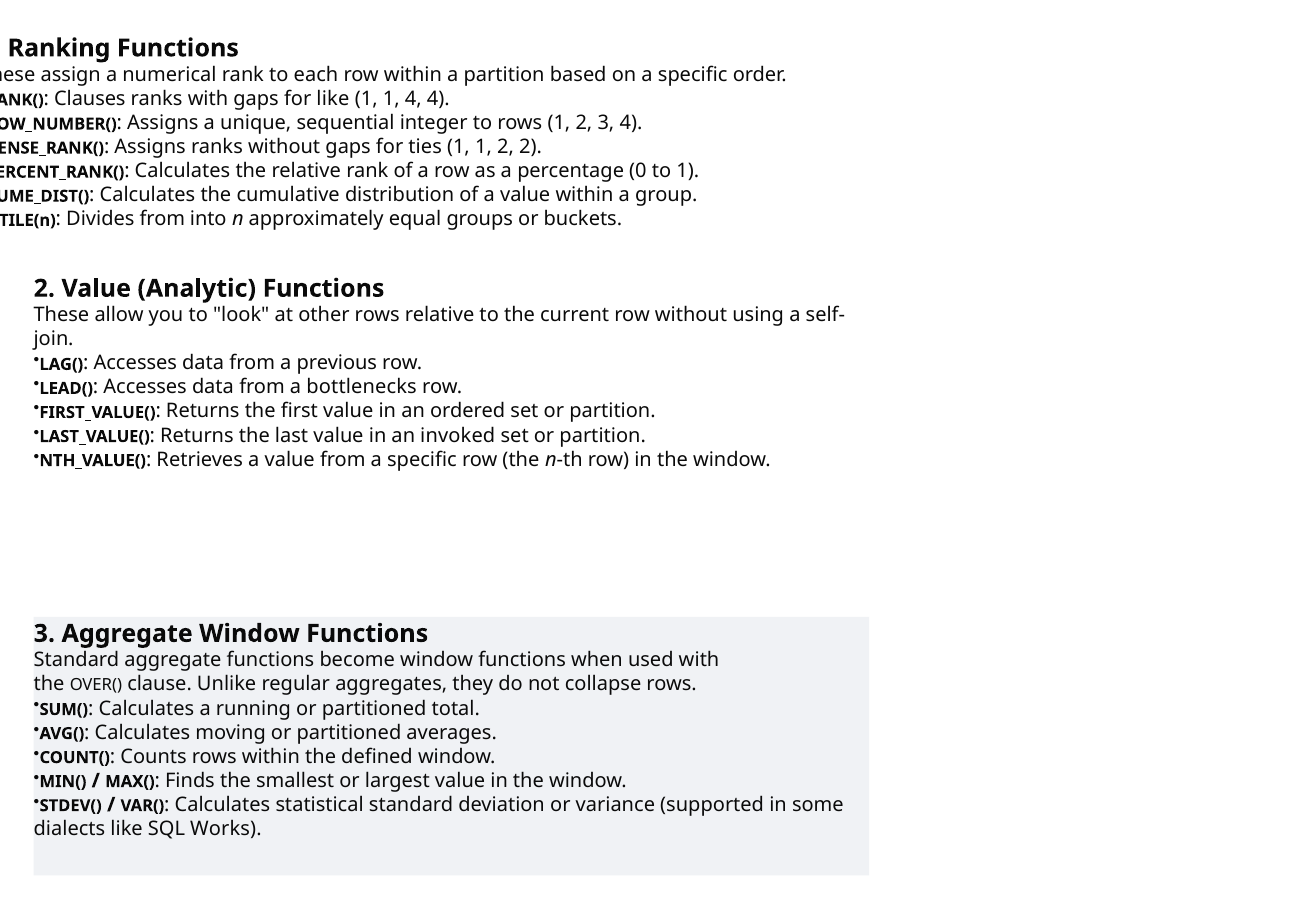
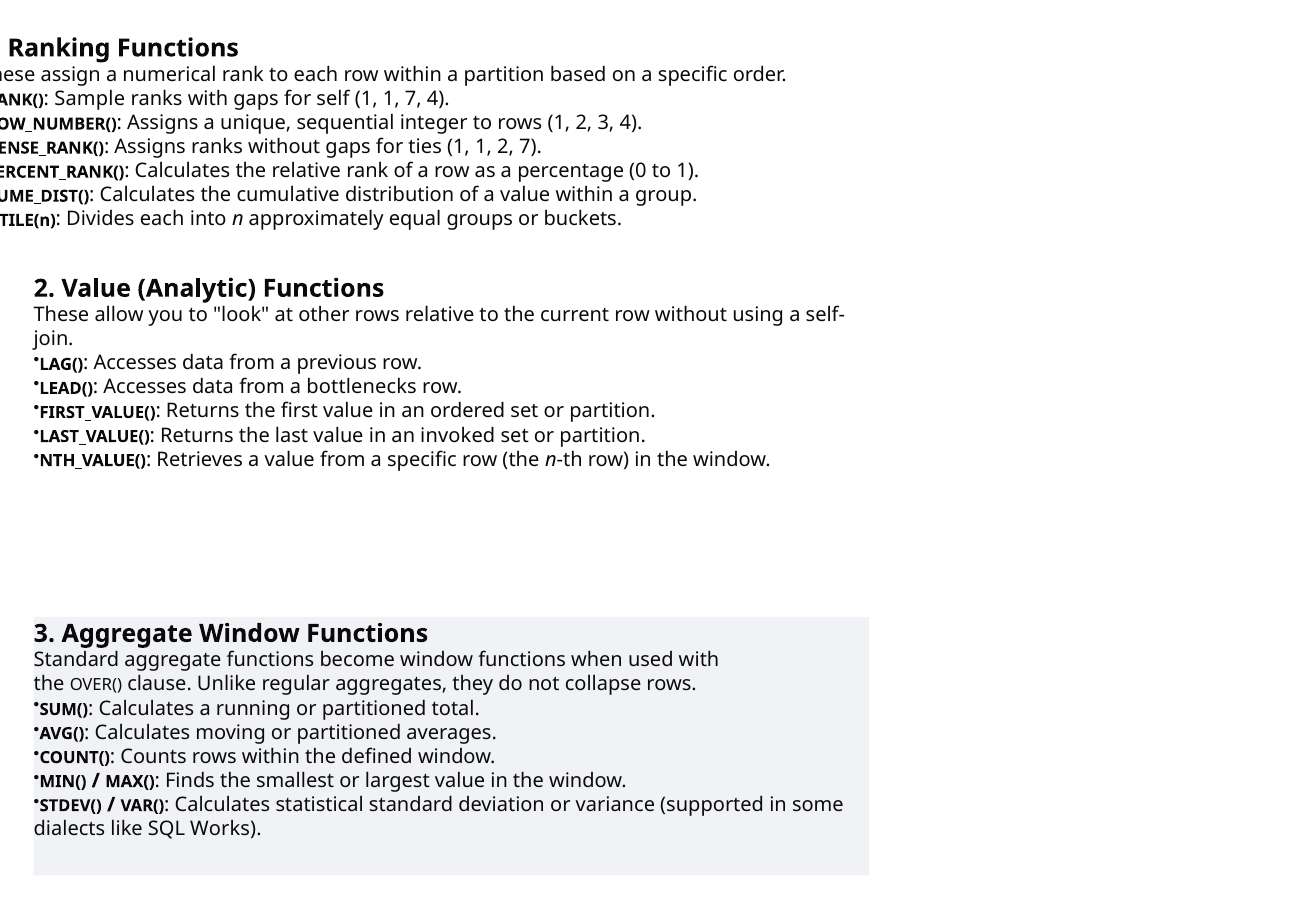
Clauses: Clauses -> Sample
for like: like -> self
1 4: 4 -> 7
2 2: 2 -> 7
Divides from: from -> each
